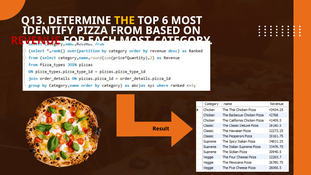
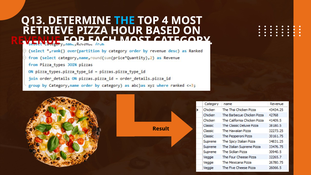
THE colour: yellow -> light blue
6: 6 -> 4
IDENTIFY: IDENTIFY -> RETRIEVE
FROM: FROM -> HOUR
